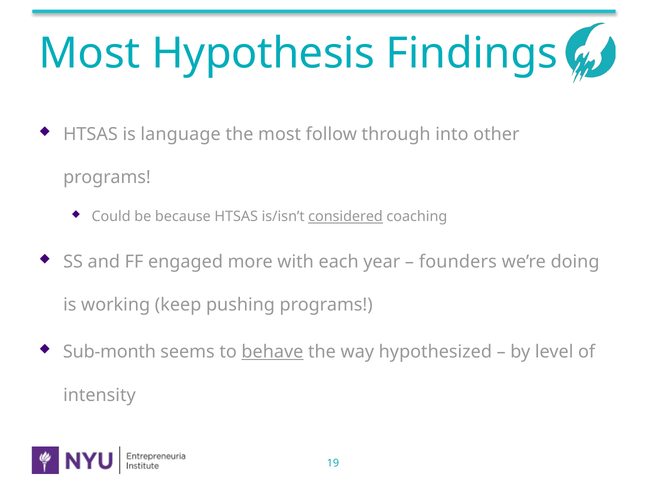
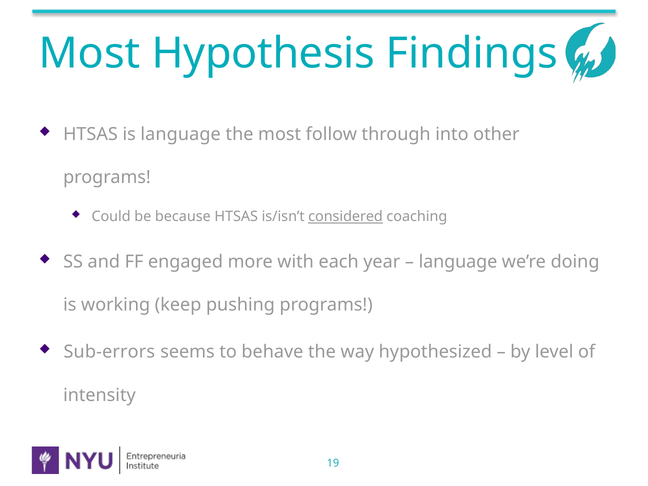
founders at (458, 262): founders -> language
Sub-month: Sub-month -> Sub-errors
behave underline: present -> none
